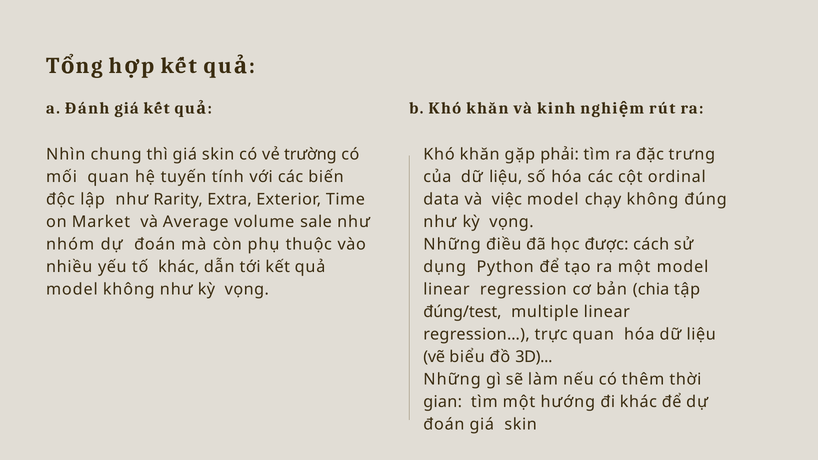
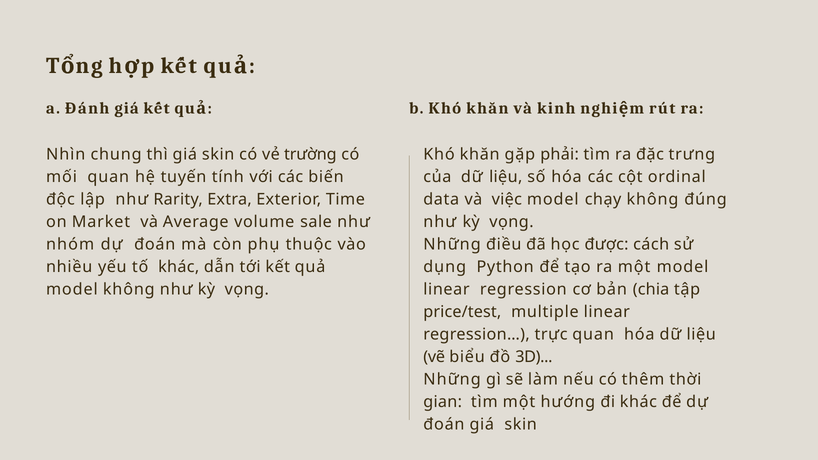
đúng/test: đúng/test -> price/test
